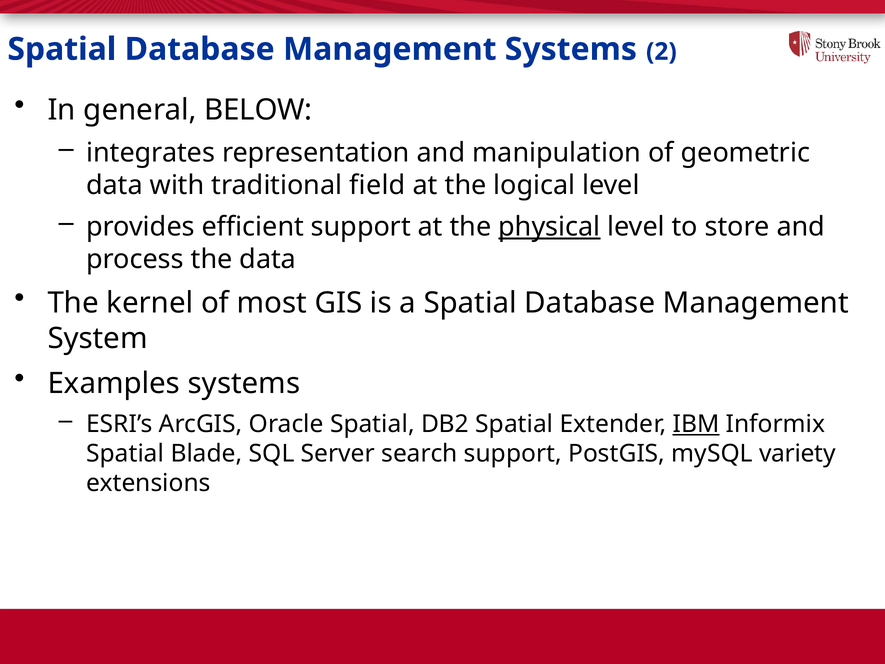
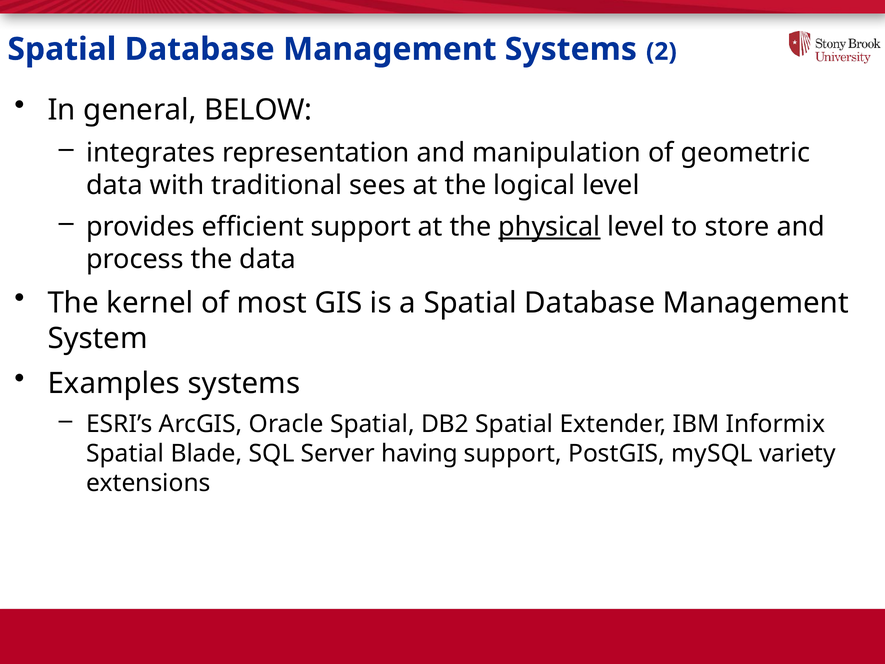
field: field -> sees
IBM underline: present -> none
search: search -> having
